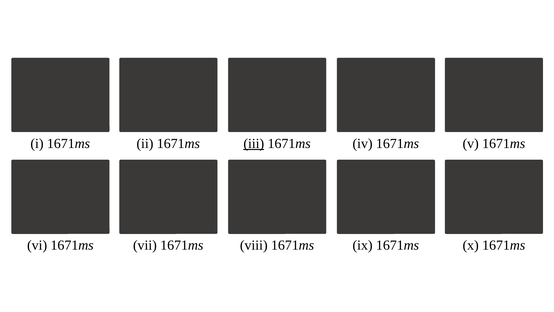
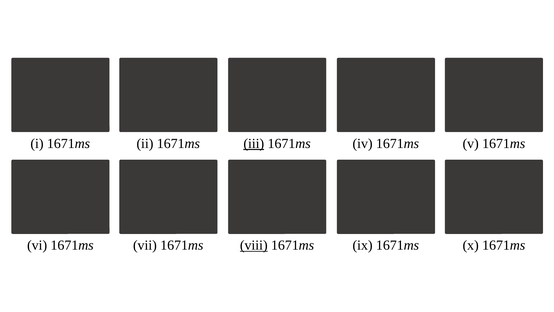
viii underline: none -> present
